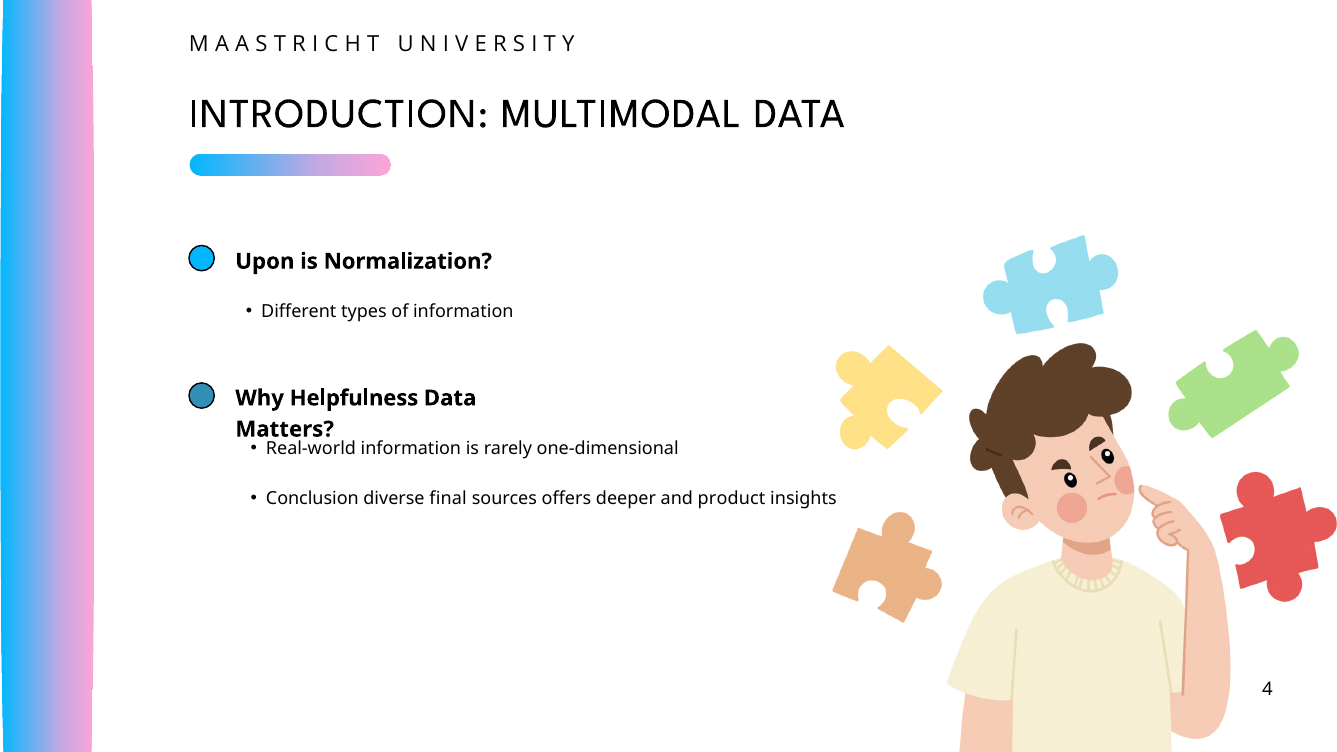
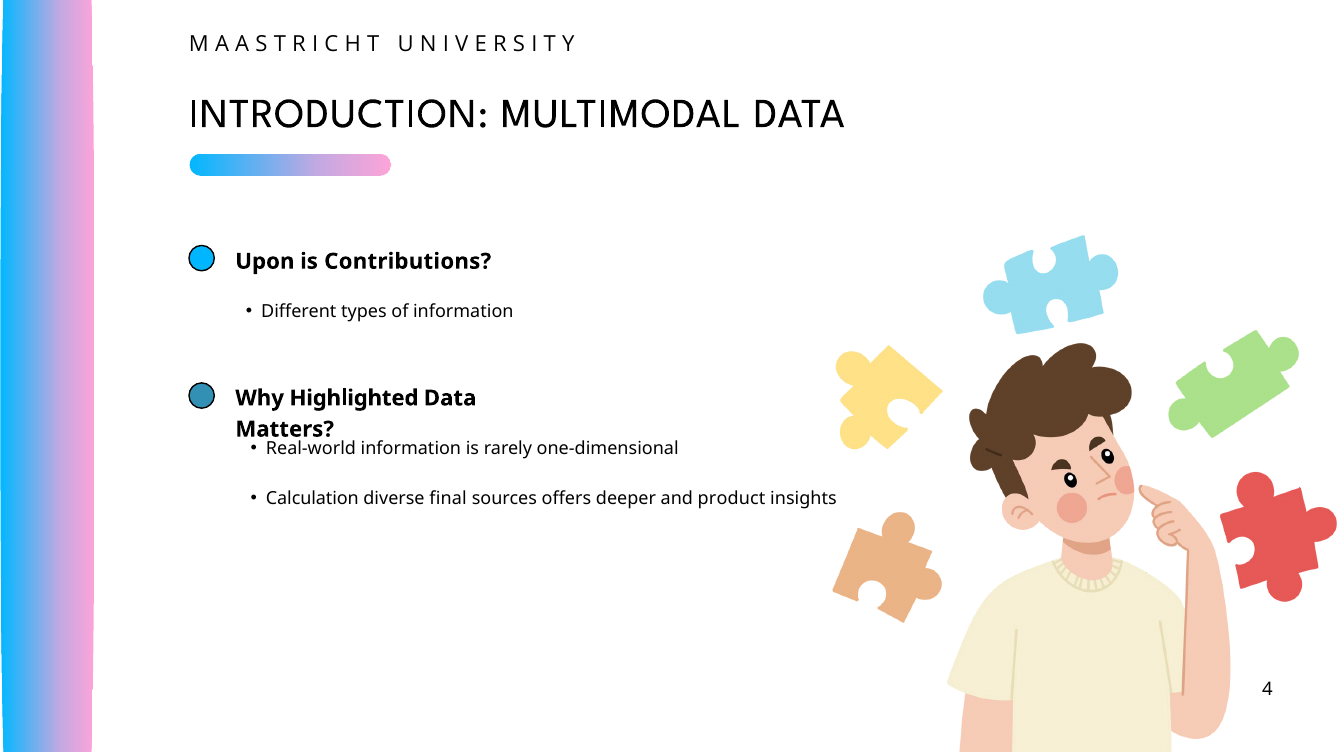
Normalization: Normalization -> Contributions
Helpfulness: Helpfulness -> Highlighted
Conclusion: Conclusion -> Calculation
